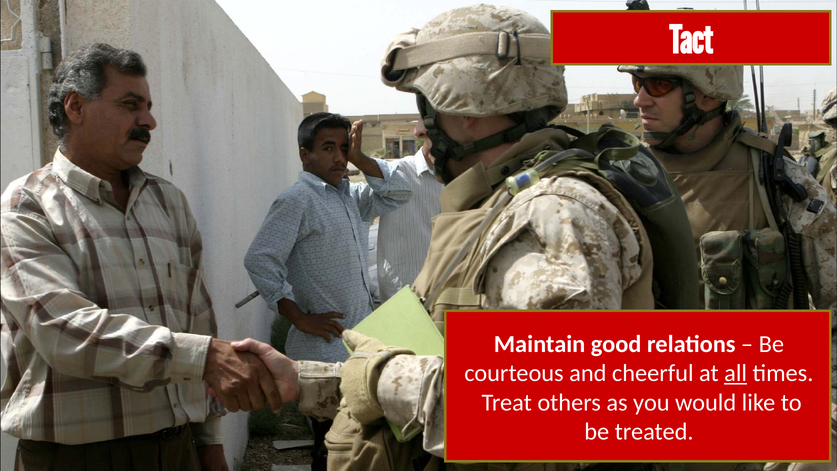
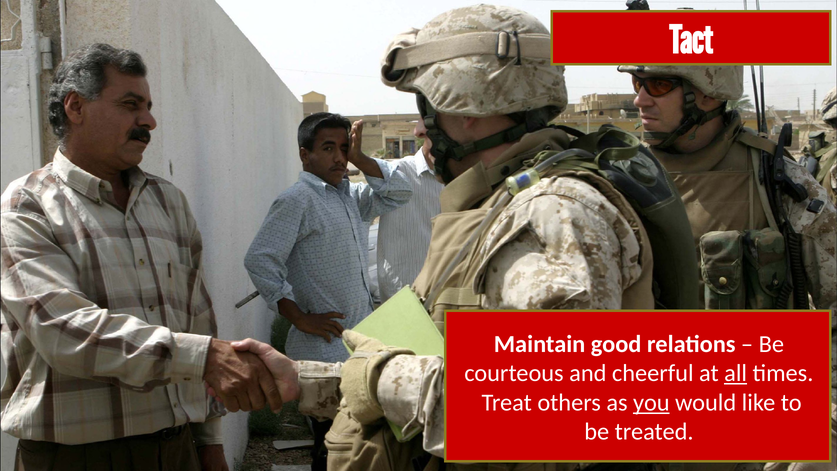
you underline: none -> present
